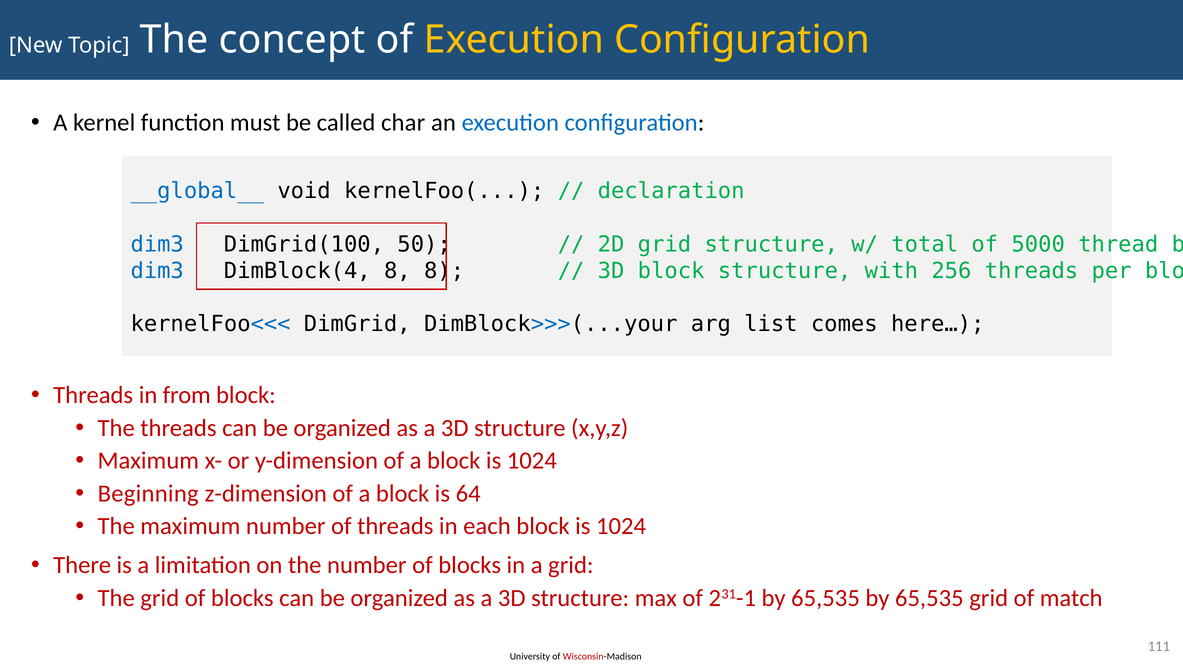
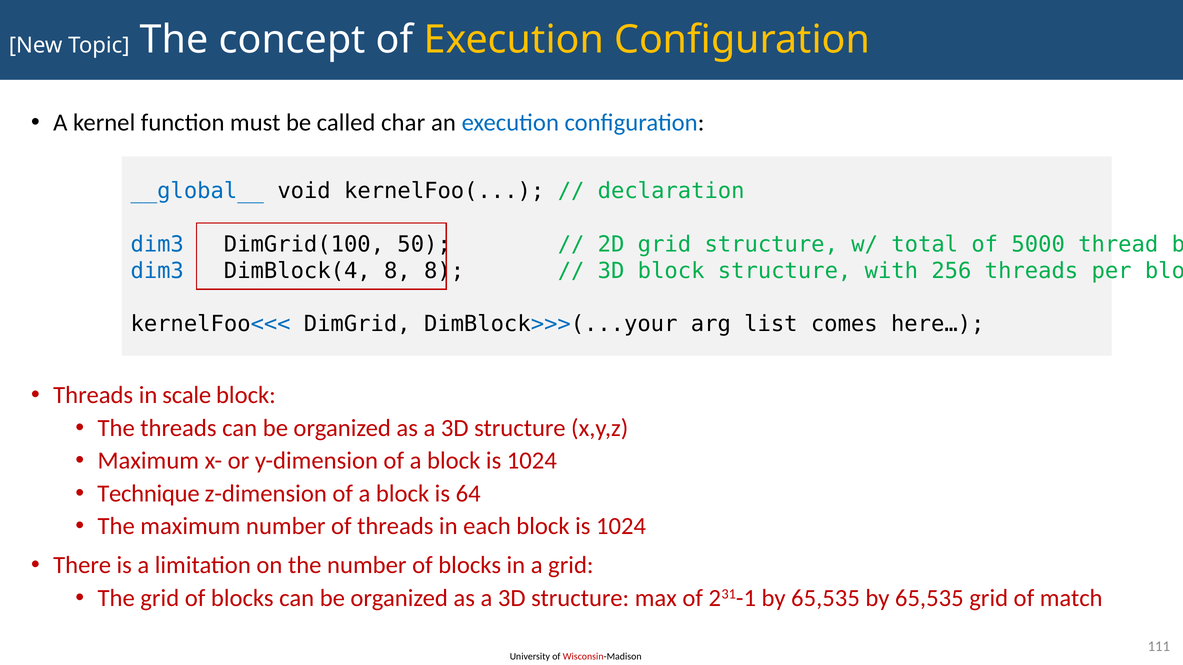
from: from -> scale
Beginning: Beginning -> Technique
